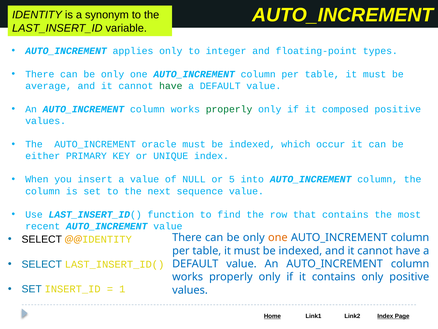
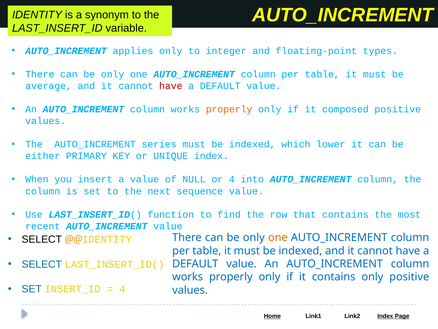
have at (171, 86) colour: green -> red
properly at (229, 109) colour: green -> orange
oracle: oracle -> series
occur: occur -> lower
or 5: 5 -> 4
1 at (122, 289): 1 -> 4
